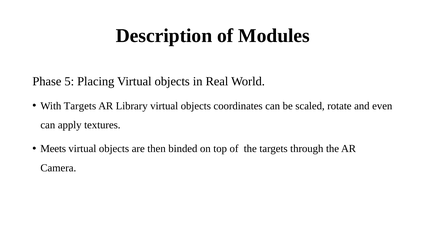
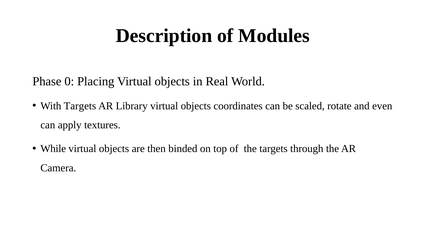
5: 5 -> 0
Meets: Meets -> While
